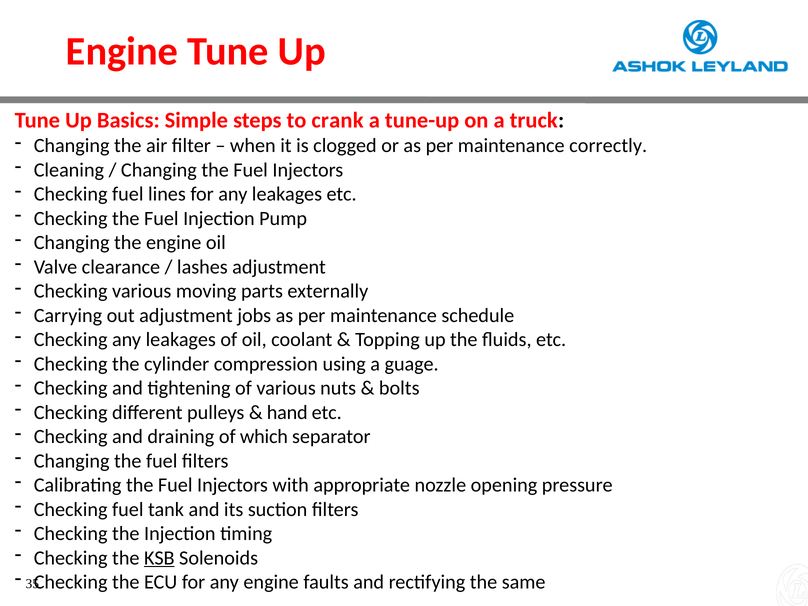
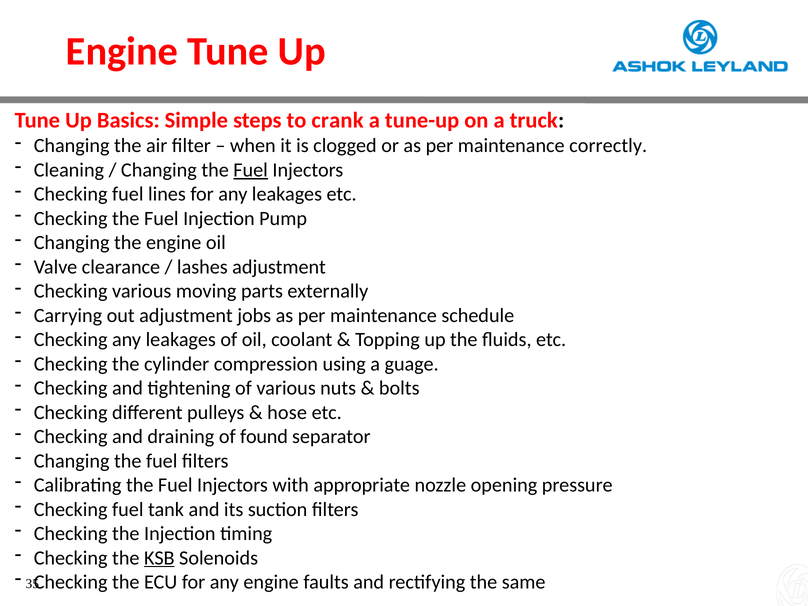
Fuel at (251, 170) underline: none -> present
hand: hand -> hose
which: which -> found
